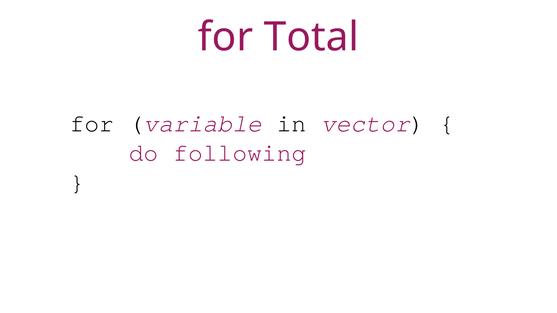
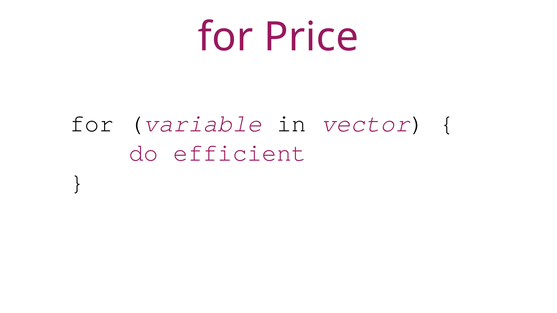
Total: Total -> Price
following: following -> efficient
